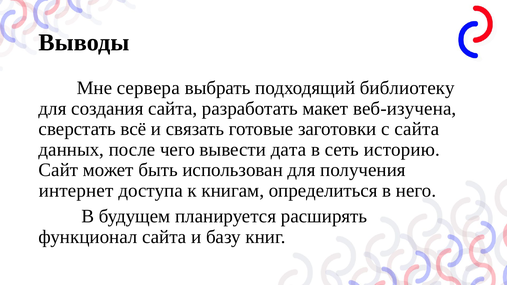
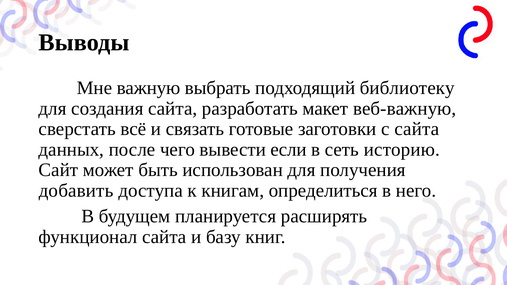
сервера: сервера -> важную
веб-изучена: веб-изучена -> веб-важную
дата: дата -> если
интернет: интернет -> добавить
